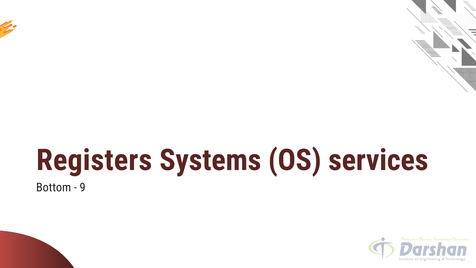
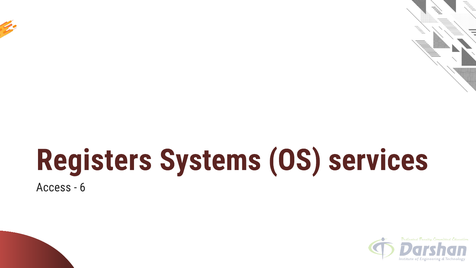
Bottom: Bottom -> Access
9: 9 -> 6
